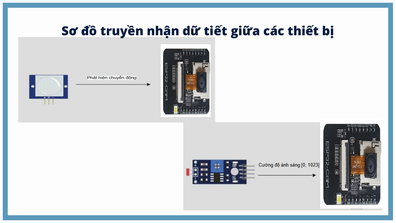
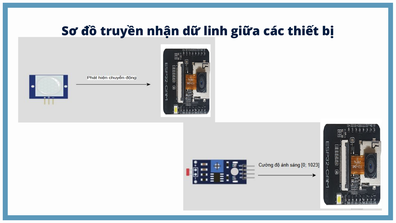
tiết: tiết -> linh
